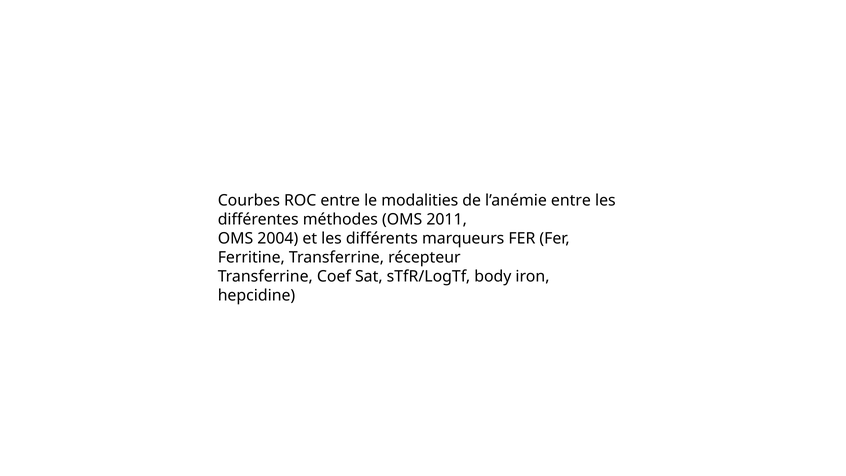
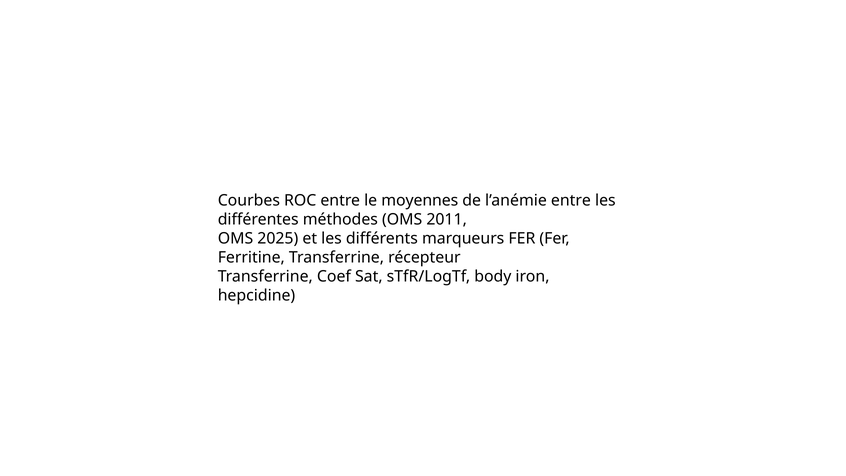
modalities: modalities -> moyennes
2004: 2004 -> 2025
